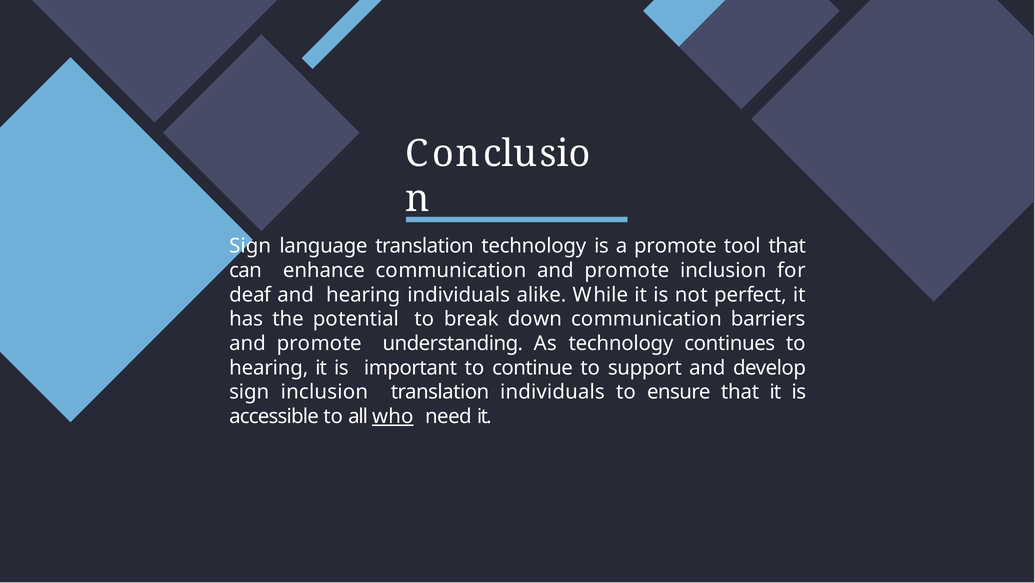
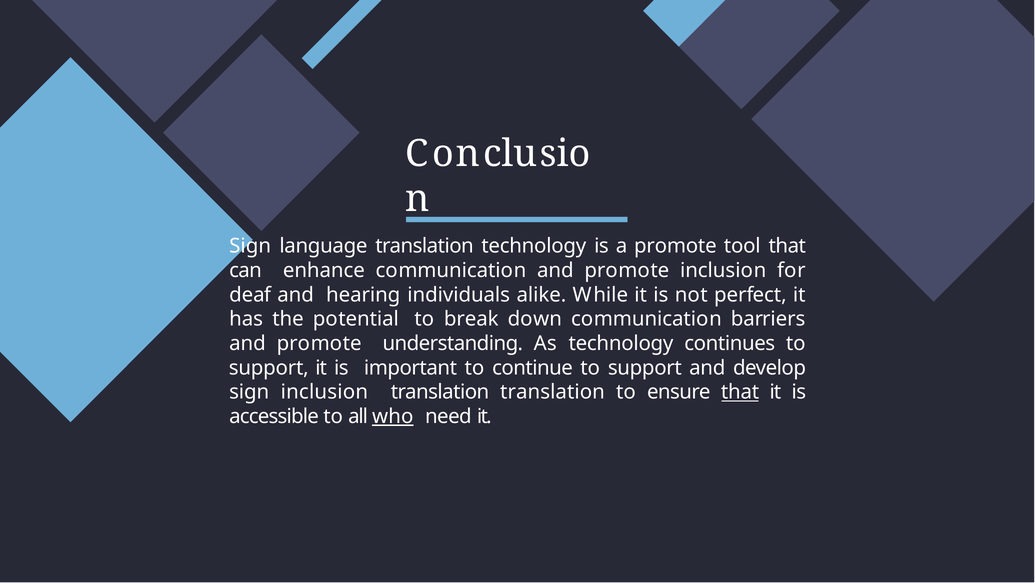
hearing at (269, 368): hearing -> support
translation individuals: individuals -> translation
that at (740, 392) underline: none -> present
